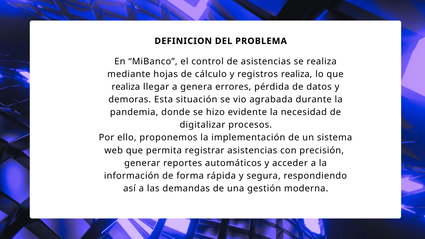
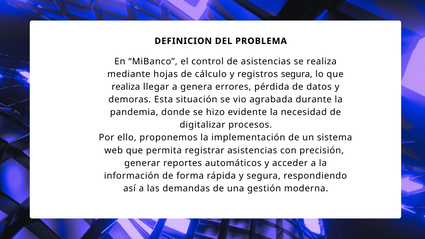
registros realiza: realiza -> segura
